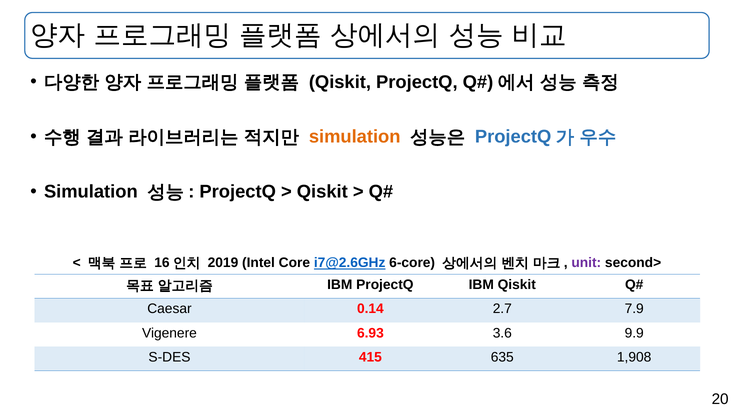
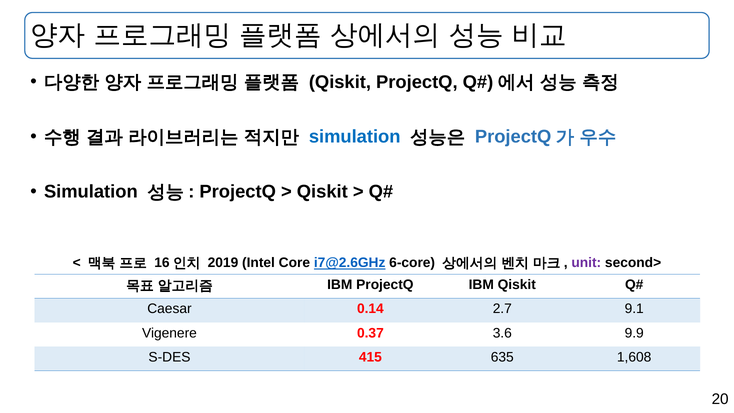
simulation at (355, 137) colour: orange -> blue
7.9: 7.9 -> 9.1
6.93: 6.93 -> 0.37
1,908: 1,908 -> 1,608
